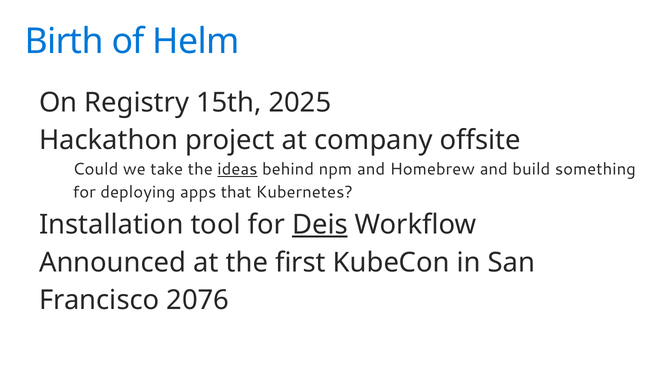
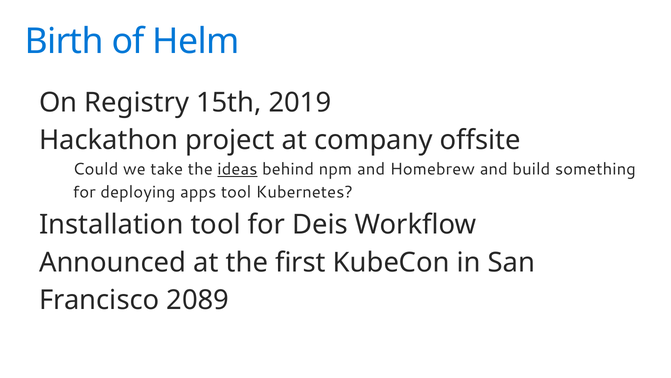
2025: 2025 -> 2019
apps that: that -> tool
Deis underline: present -> none
2076: 2076 -> 2089
